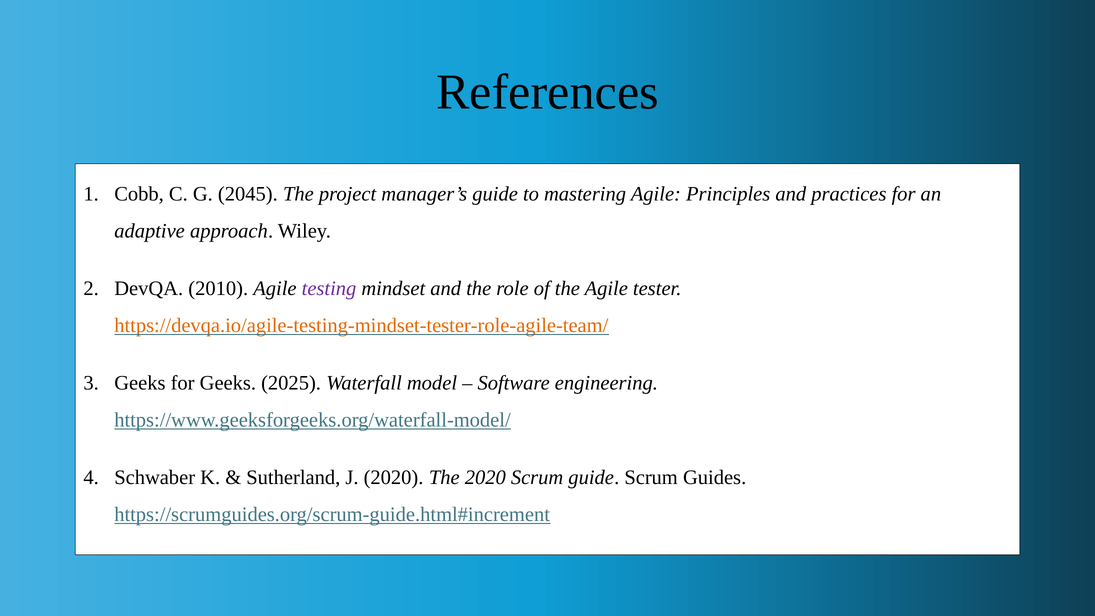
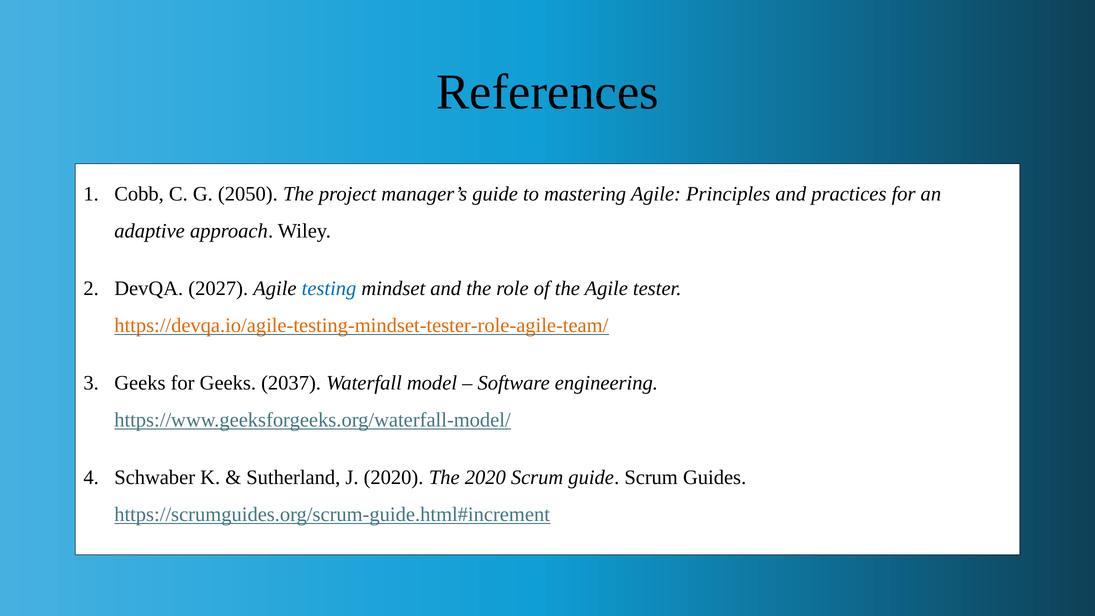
2045: 2045 -> 2050
2010: 2010 -> 2027
testing colour: purple -> blue
2025: 2025 -> 2037
